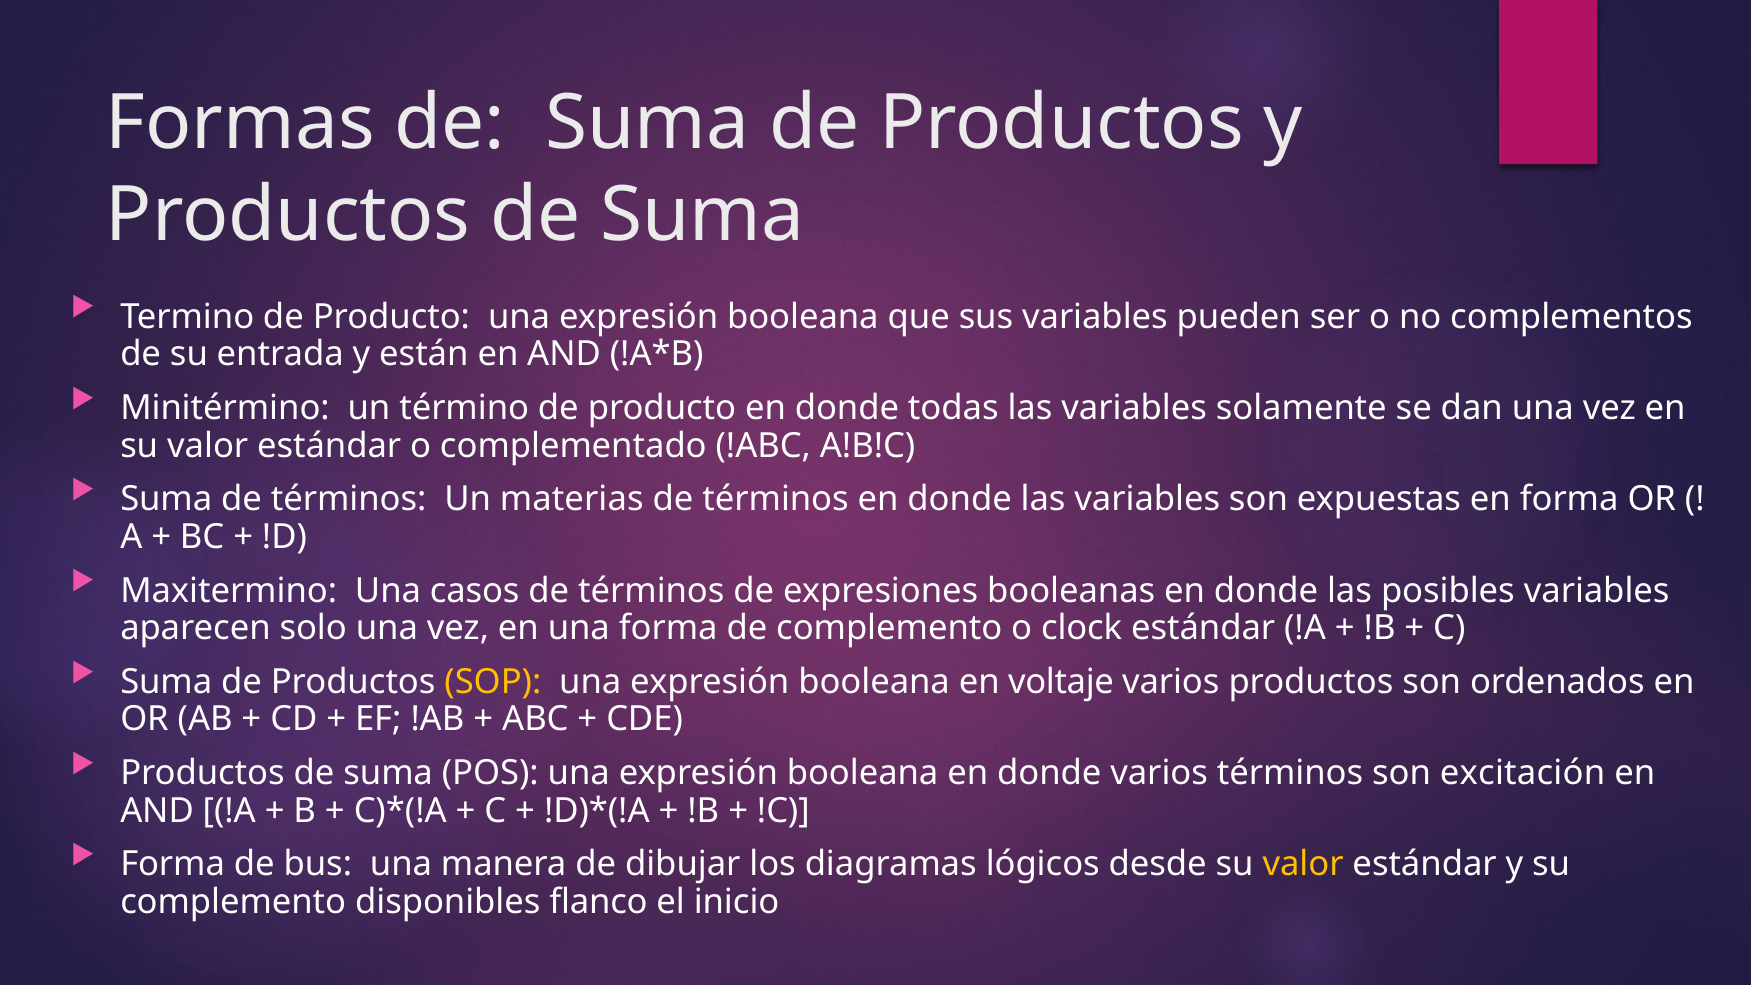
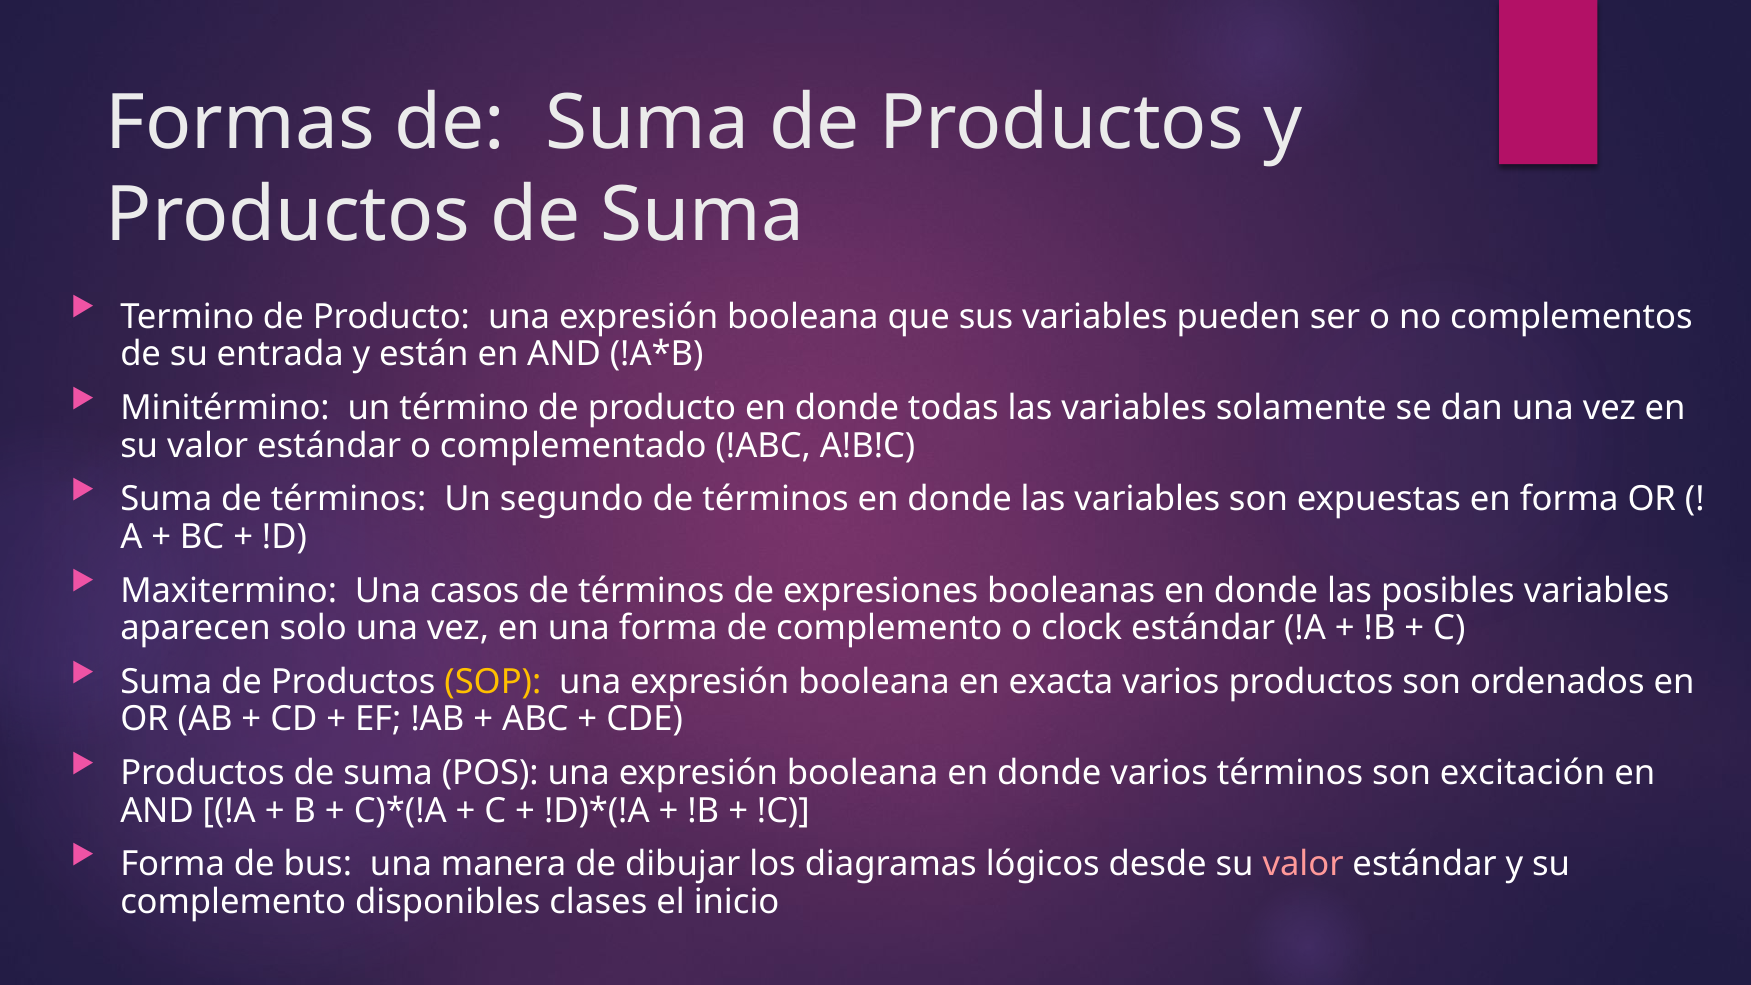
materias: materias -> segundo
voltaje: voltaje -> exacta
valor at (1303, 864) colour: yellow -> pink
flanco: flanco -> clases
